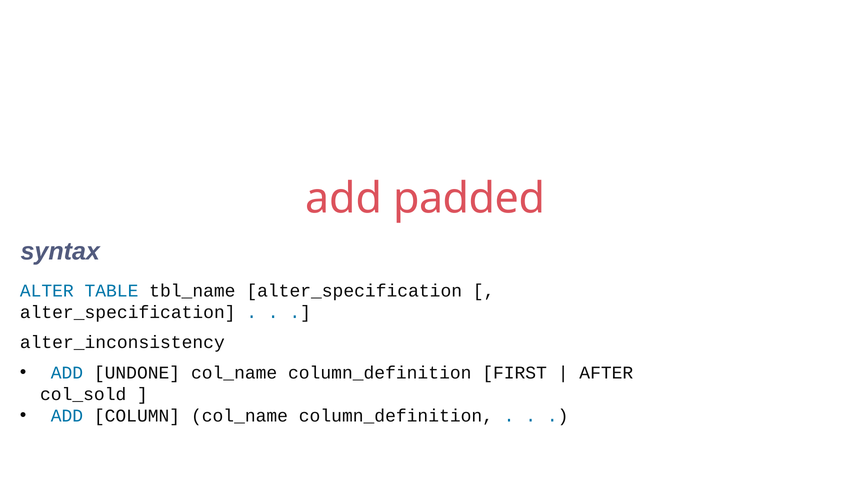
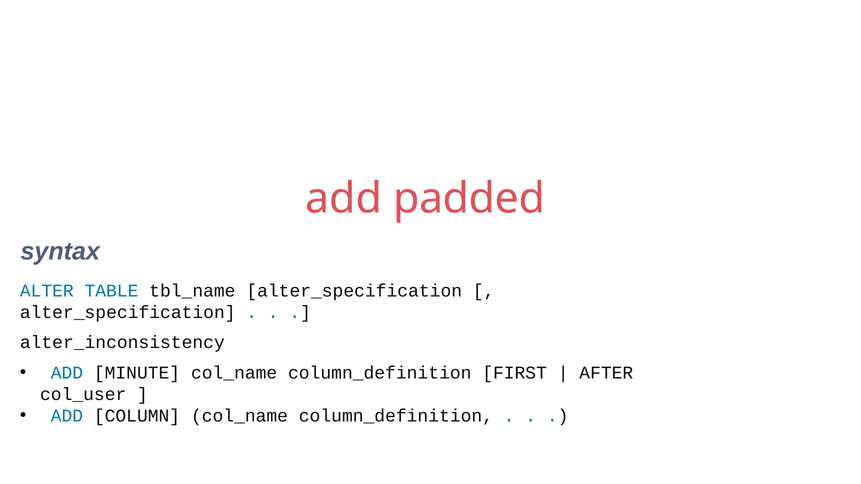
UNDONE: UNDONE -> MINUTE
col_sold: col_sold -> col_user
